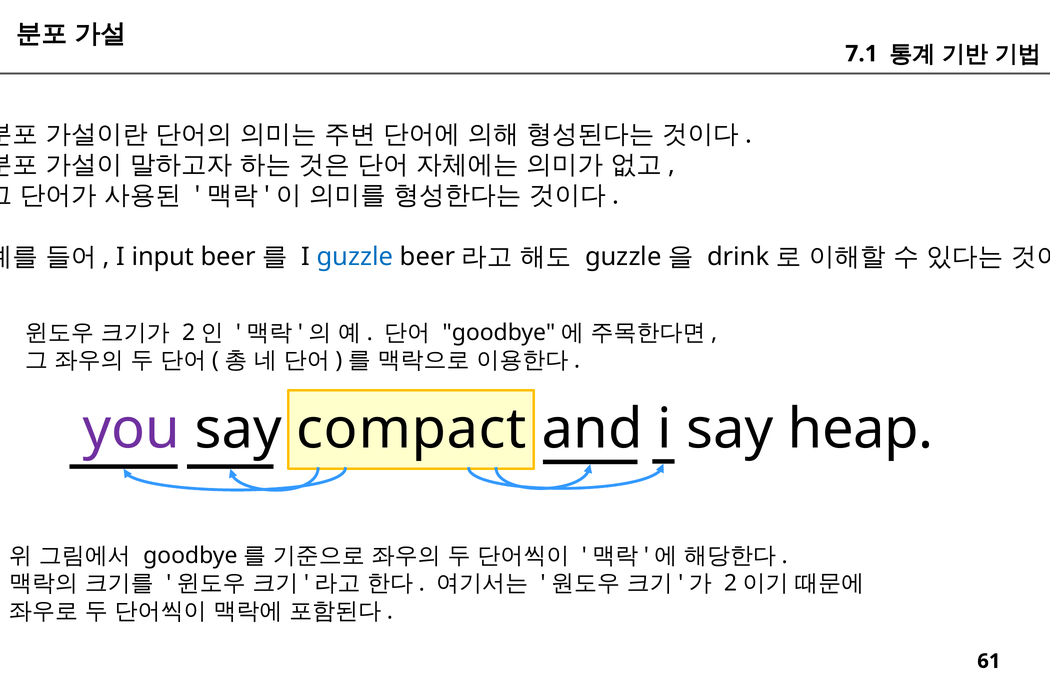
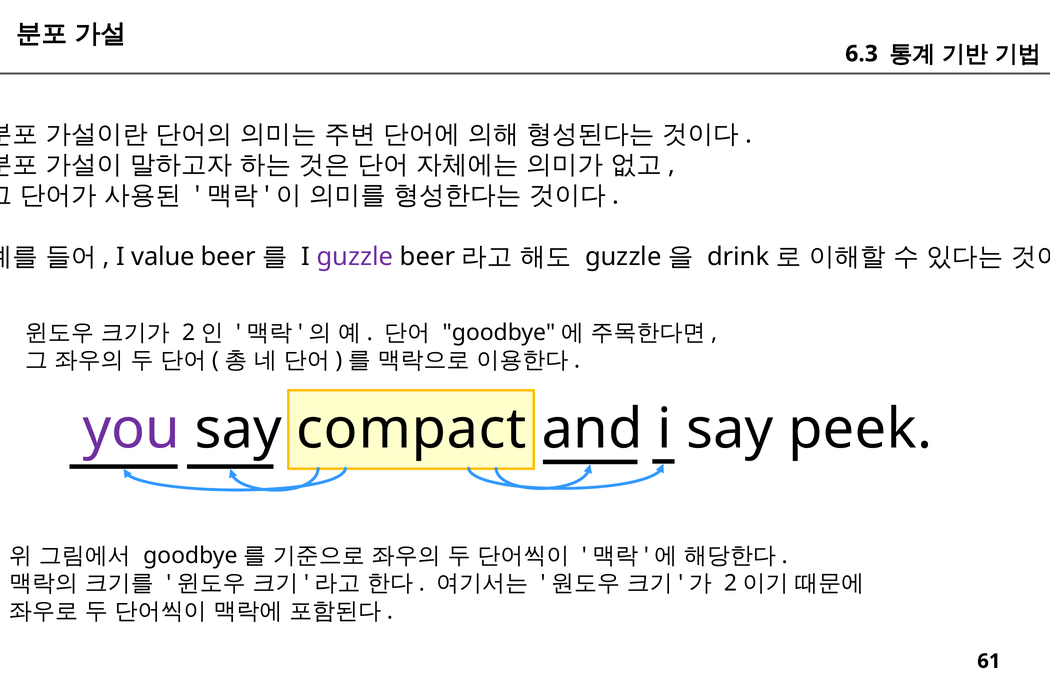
7.1: 7.1 -> 6.3
input: input -> value
guzzle colour: blue -> purple
heap: heap -> peek
